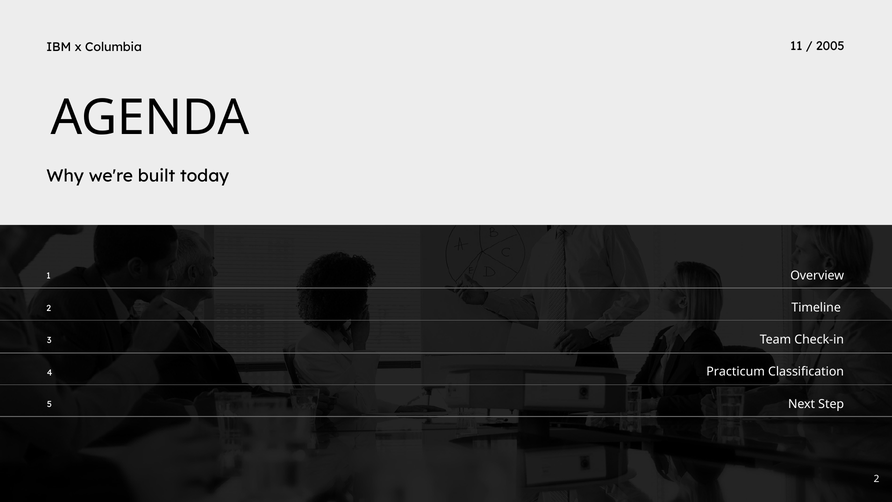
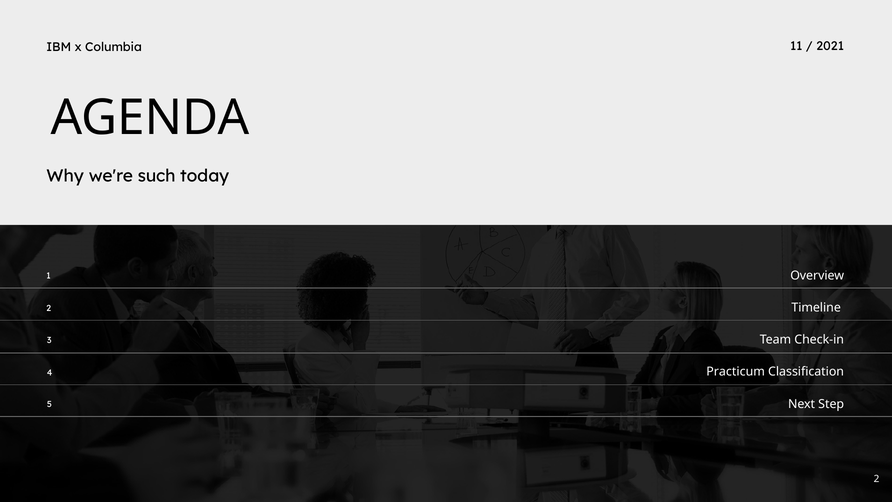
2005: 2005 -> 2021
built: built -> such
